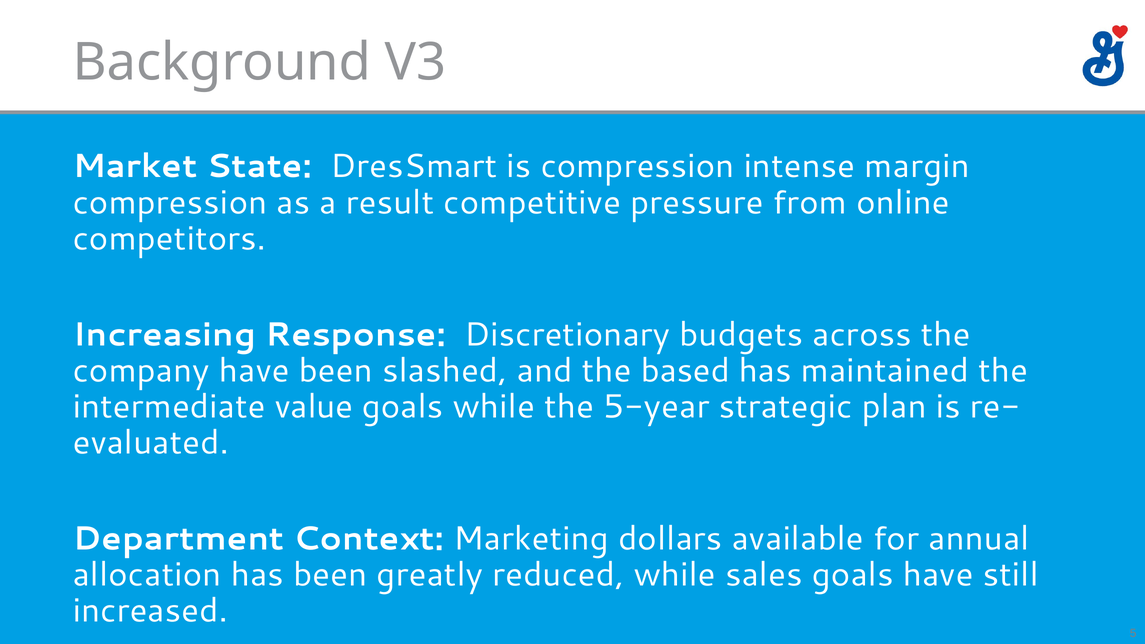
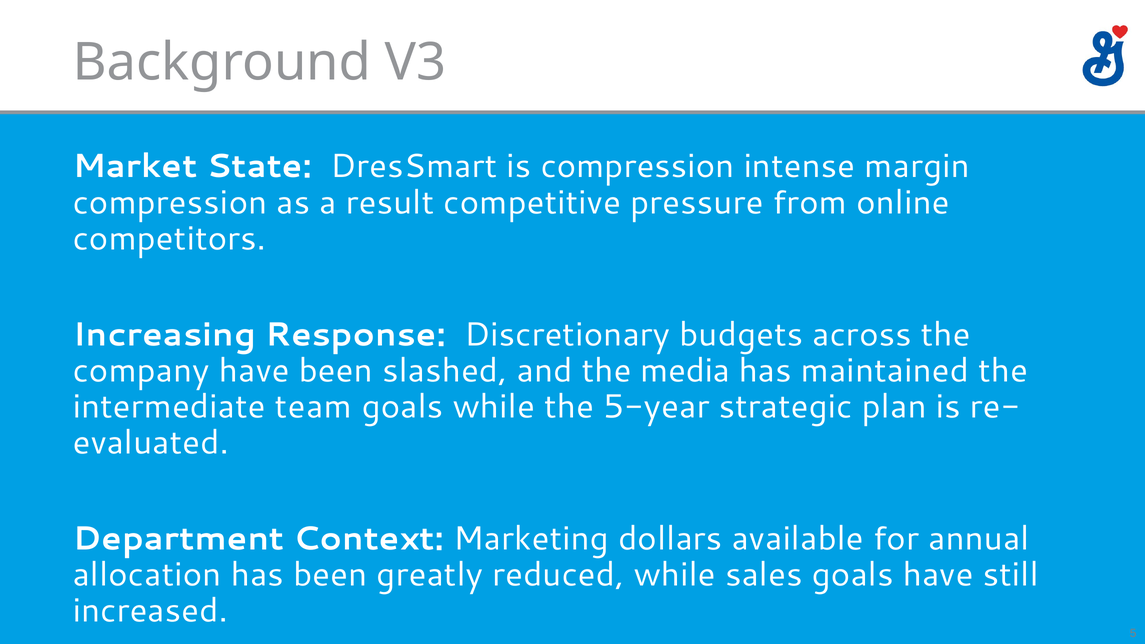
based: based -> media
value: value -> team
